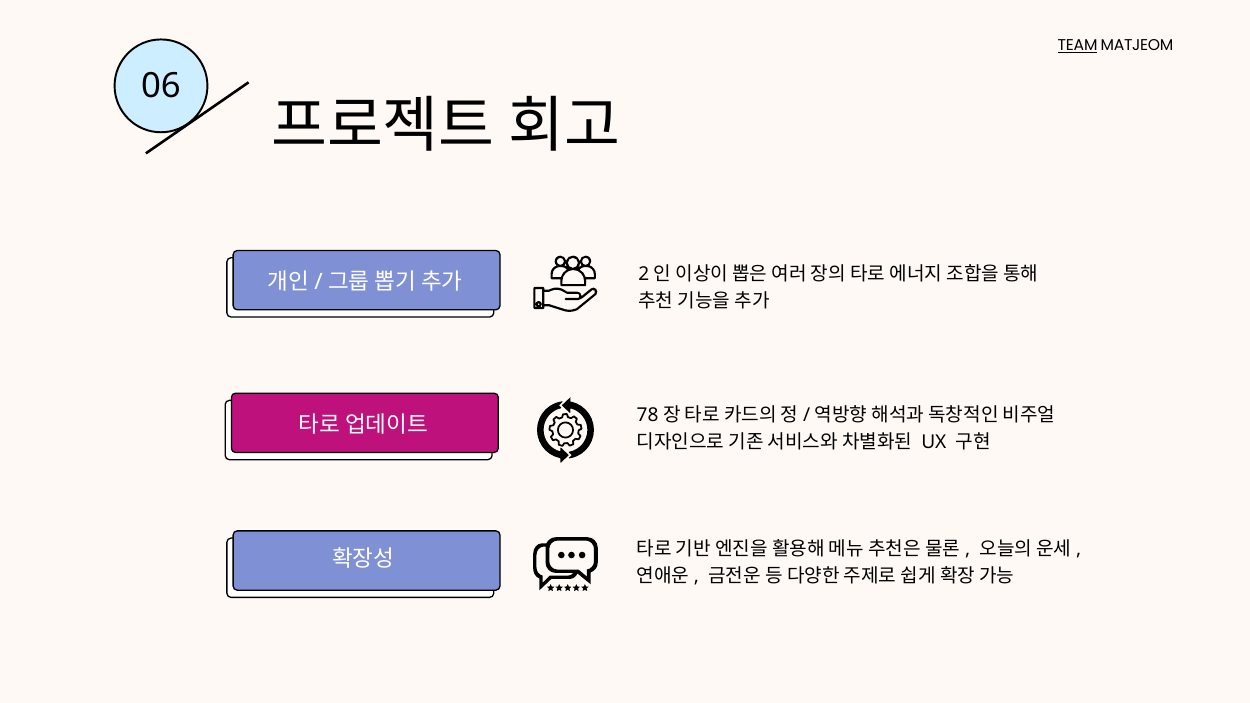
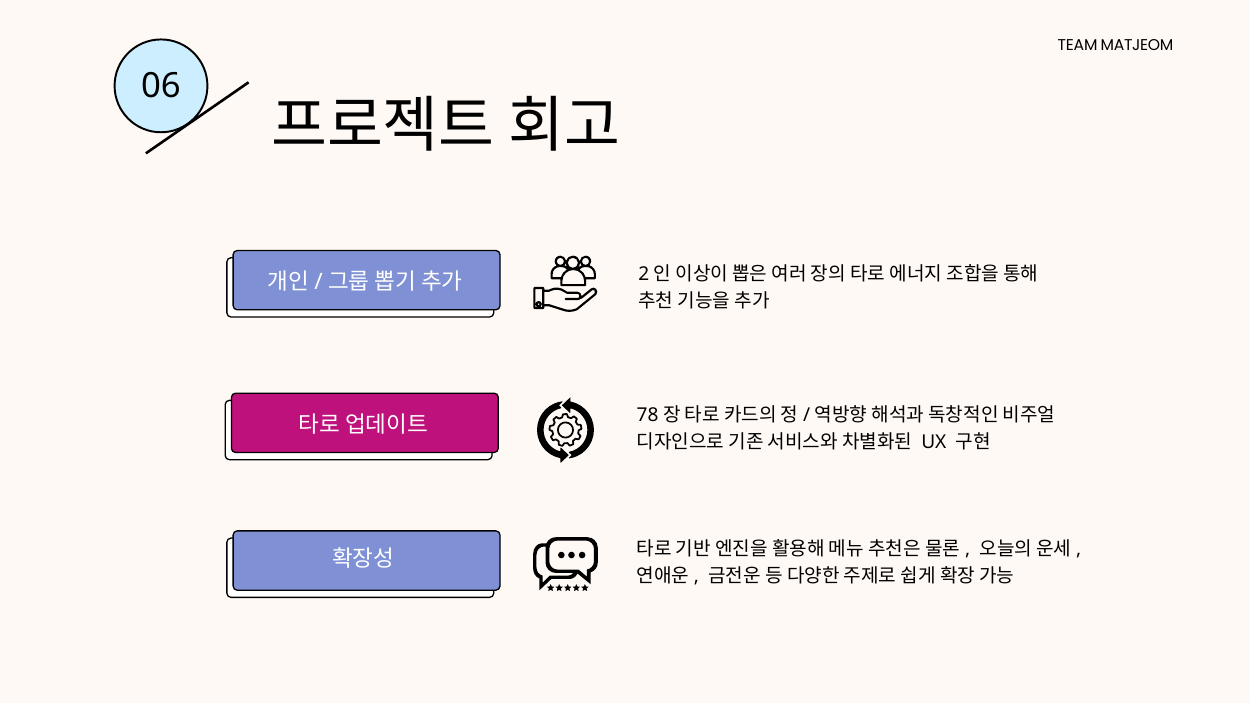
TEAM underline: present -> none
